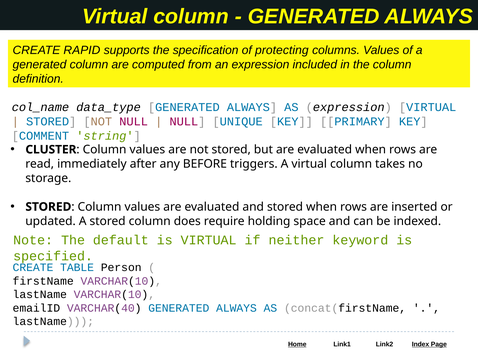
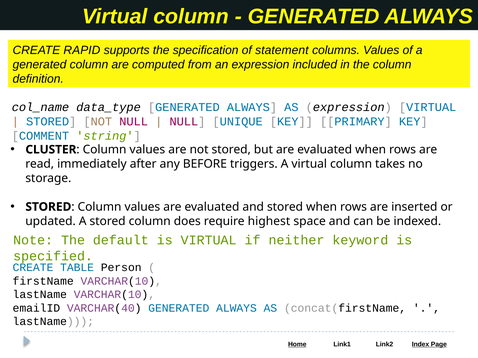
protecting: protecting -> statement
holding: holding -> highest
